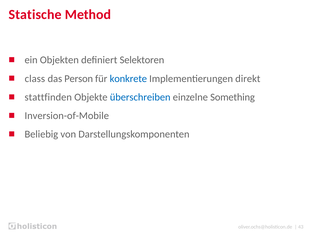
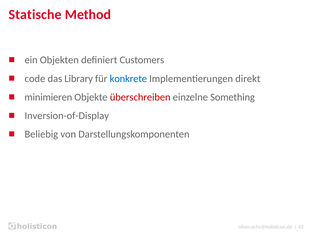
Selektoren: Selektoren -> Customers
class: class -> code
Person: Person -> Library
stattfinden: stattfinden -> minimieren
überschreiben colour: blue -> red
Inversion-of-Mobile: Inversion-of-Mobile -> Inversion-of-Display
